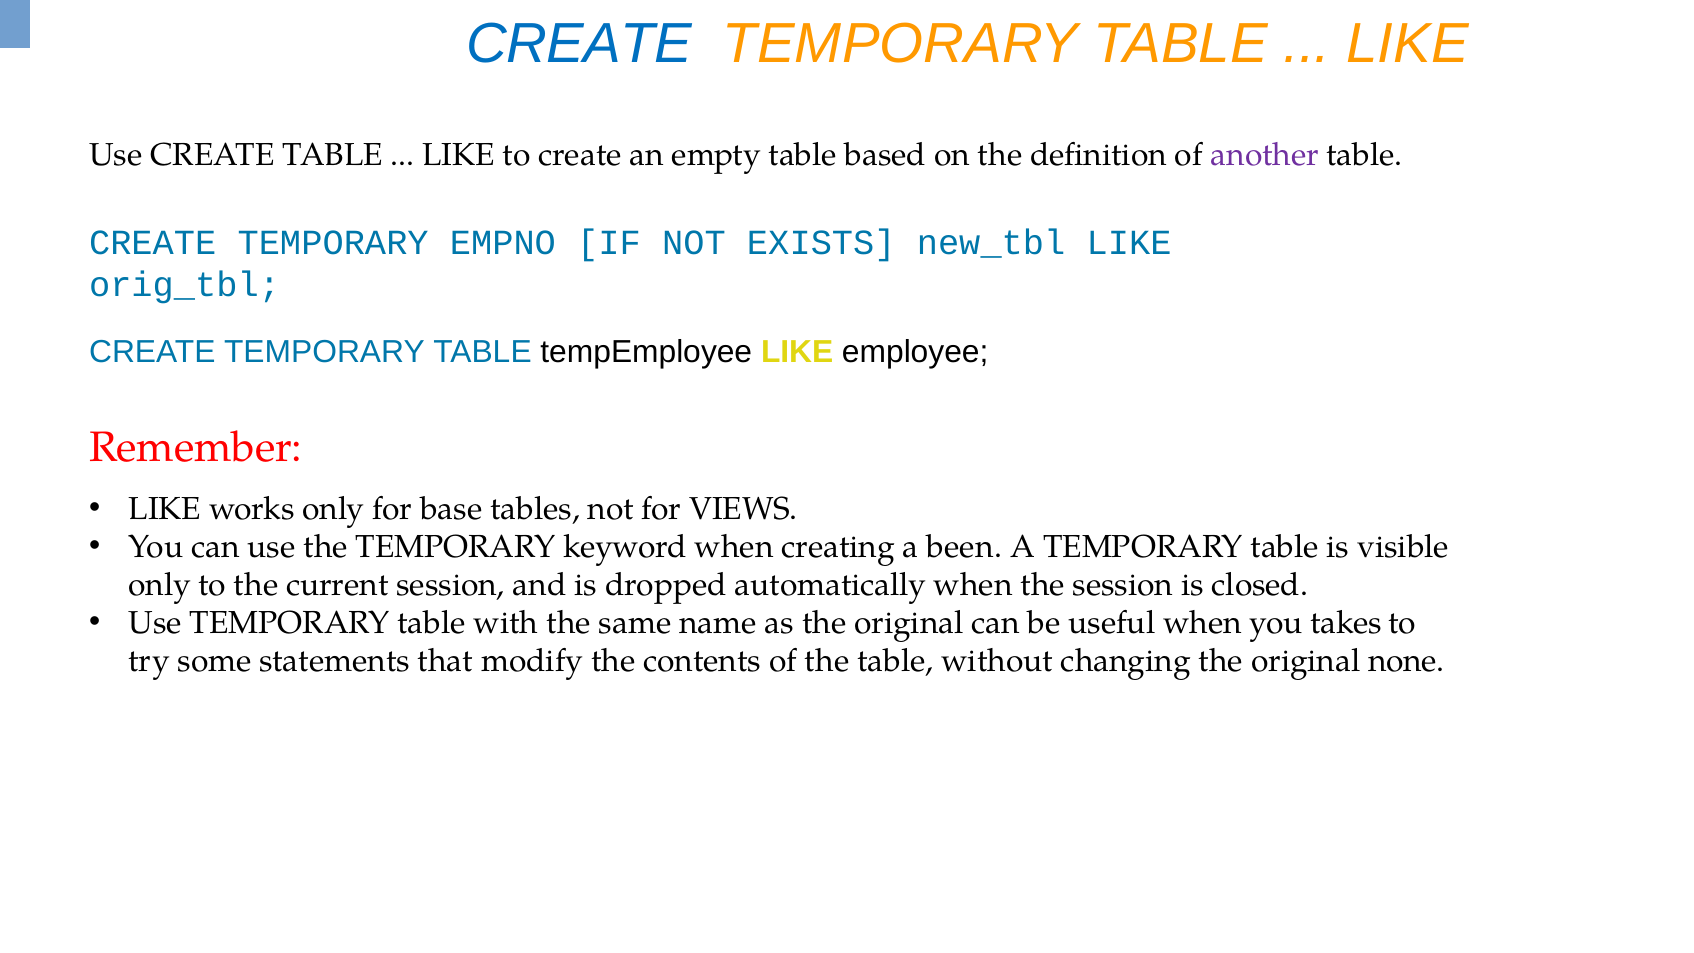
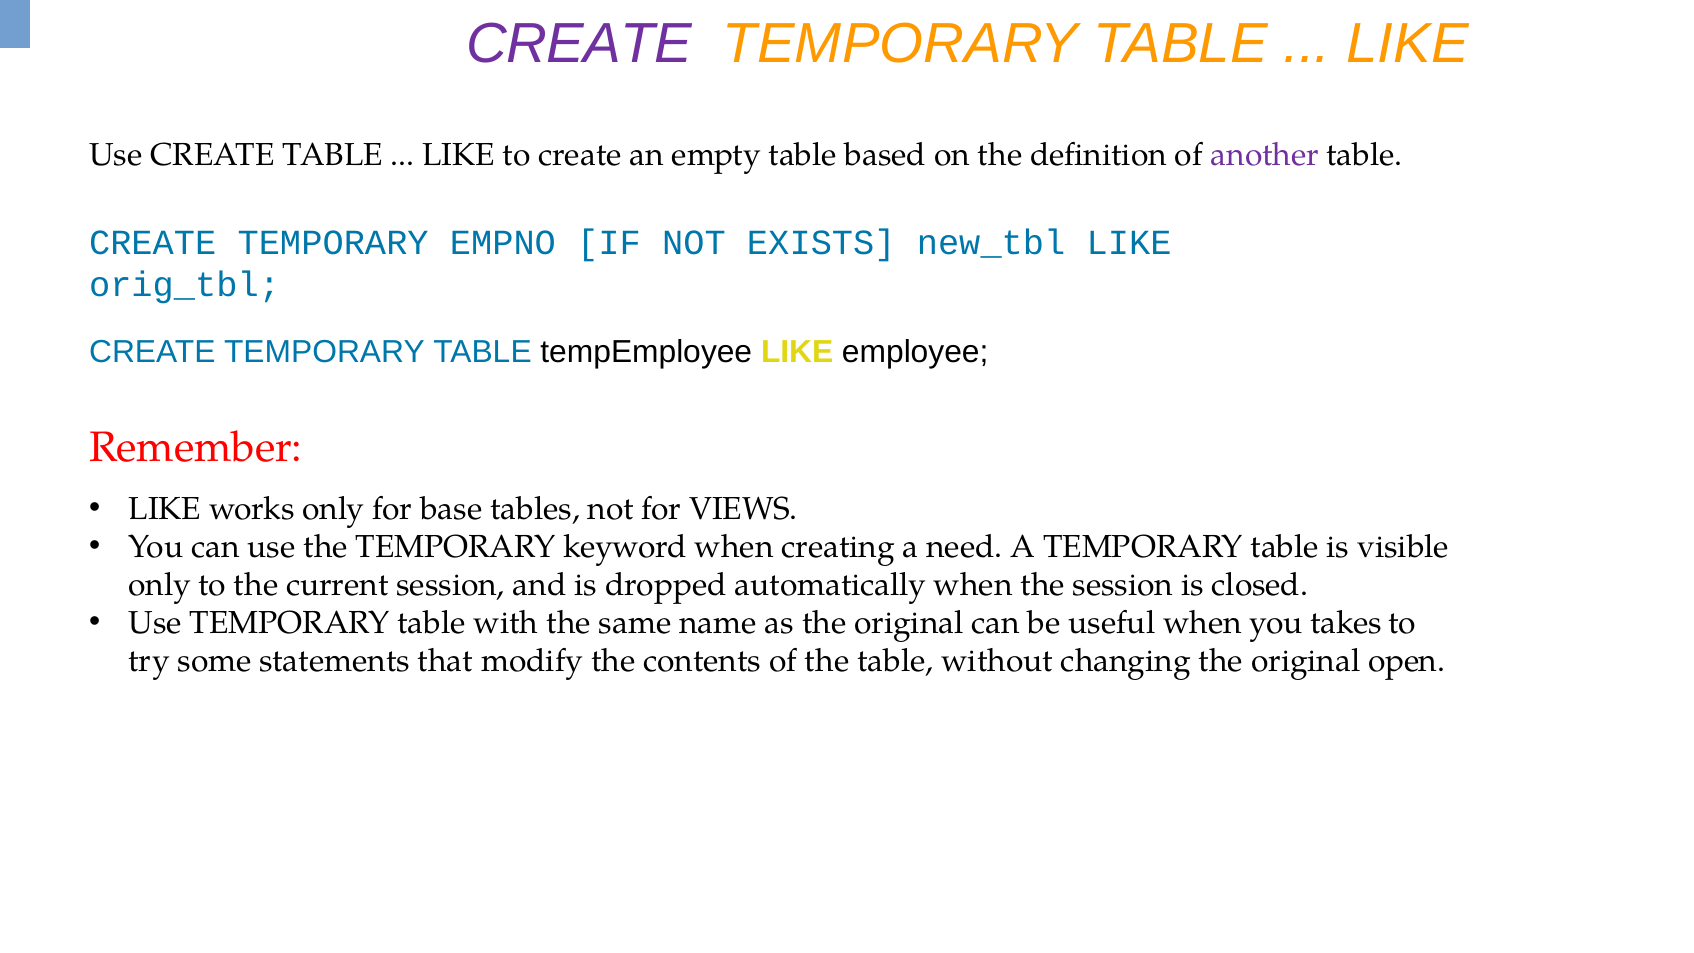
CREATE at (579, 44) colour: blue -> purple
been: been -> need
none: none -> open
